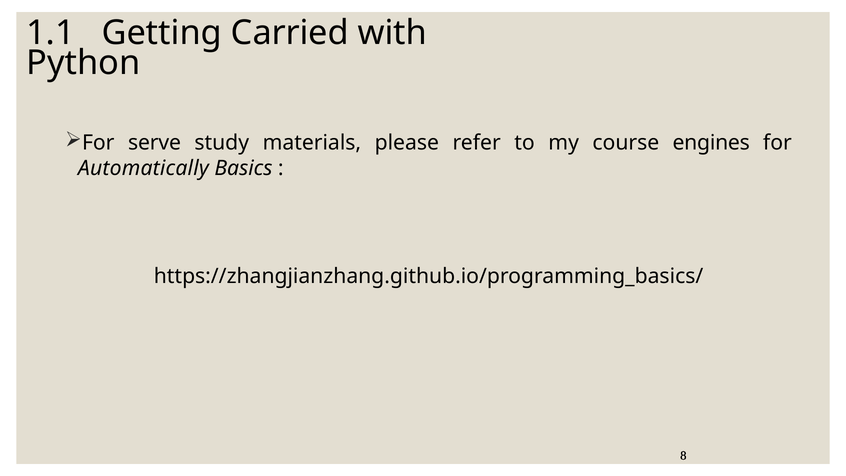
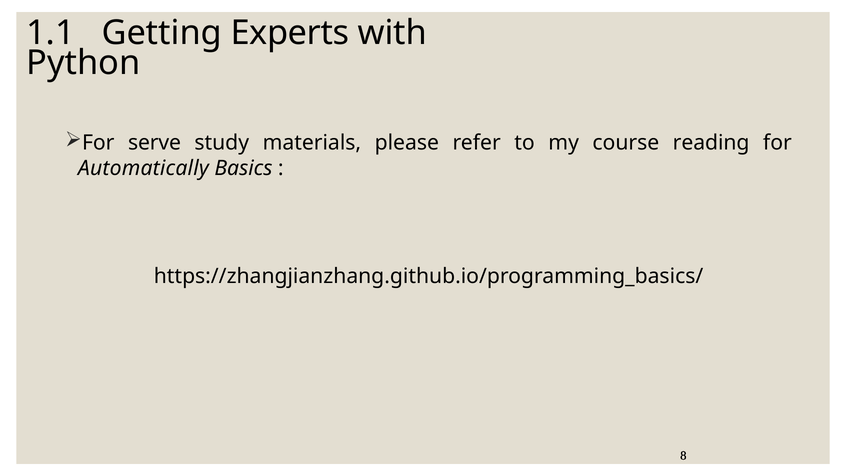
Carried: Carried -> Experts
engines: engines -> reading
